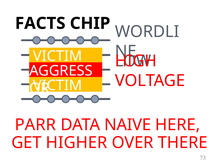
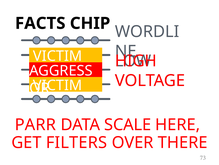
NAIVE: NAIVE -> SCALE
HIGHER: HIGHER -> FILTERS
